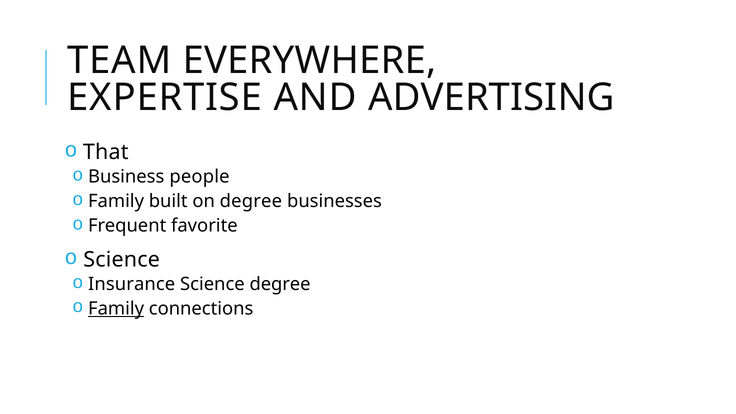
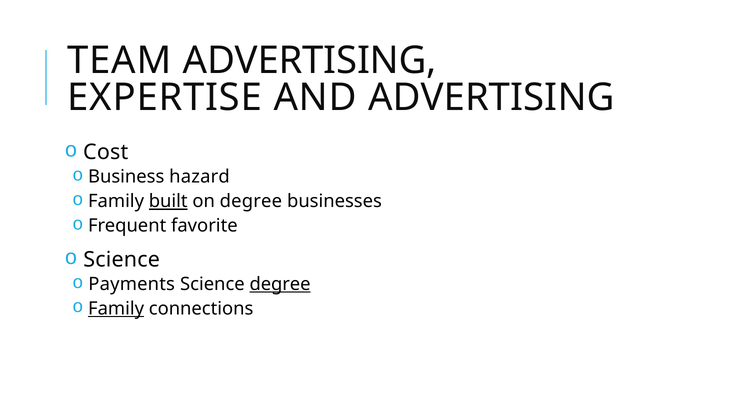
TEAM EVERYWHERE: EVERYWHERE -> ADVERTISING
That: That -> Cost
people: people -> hazard
built underline: none -> present
Insurance: Insurance -> Payments
degree at (280, 284) underline: none -> present
